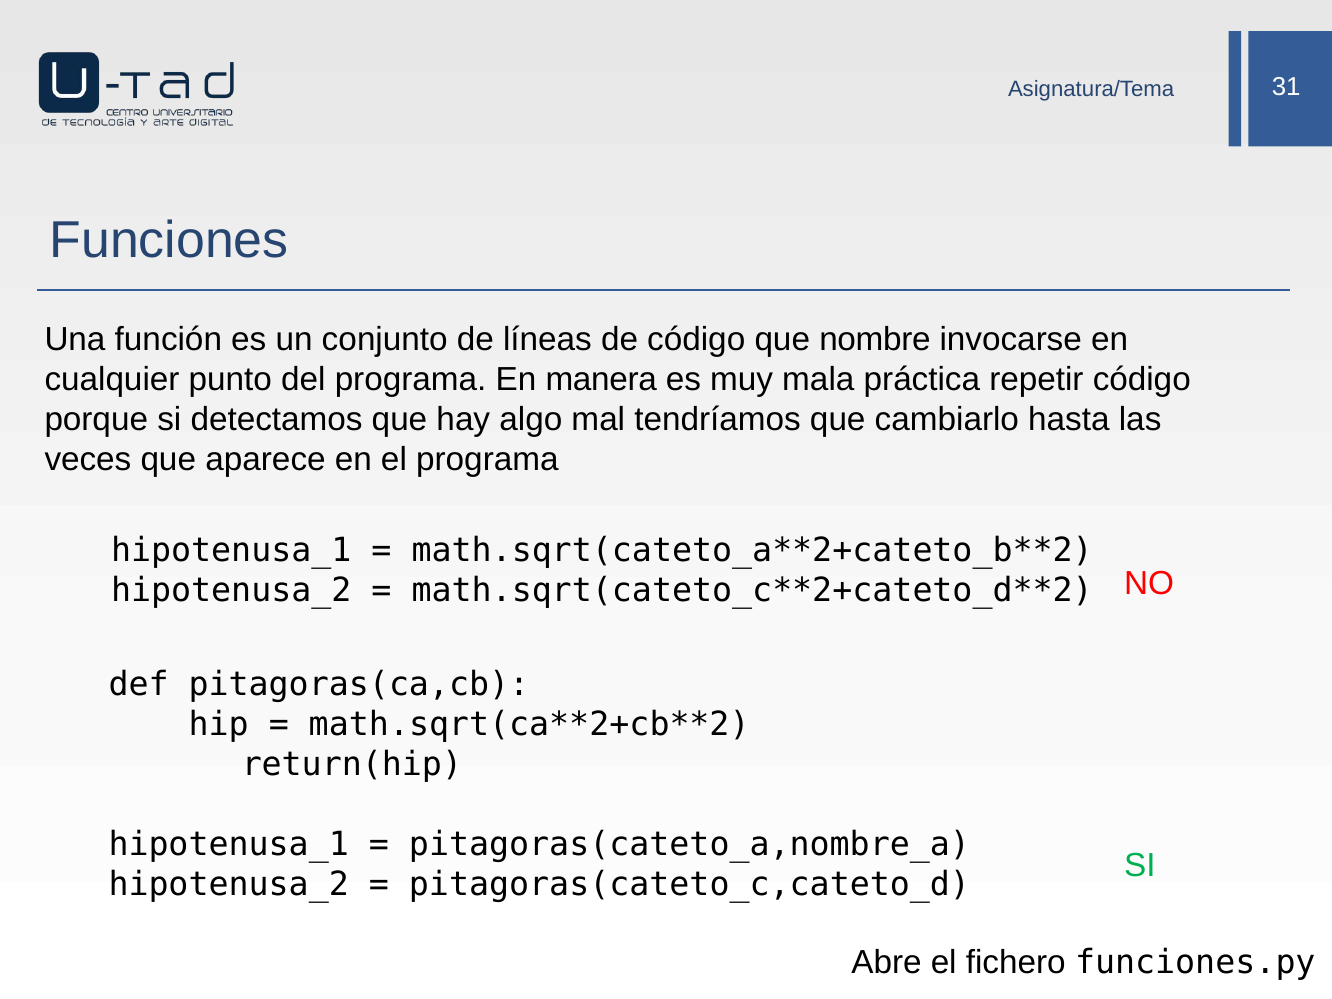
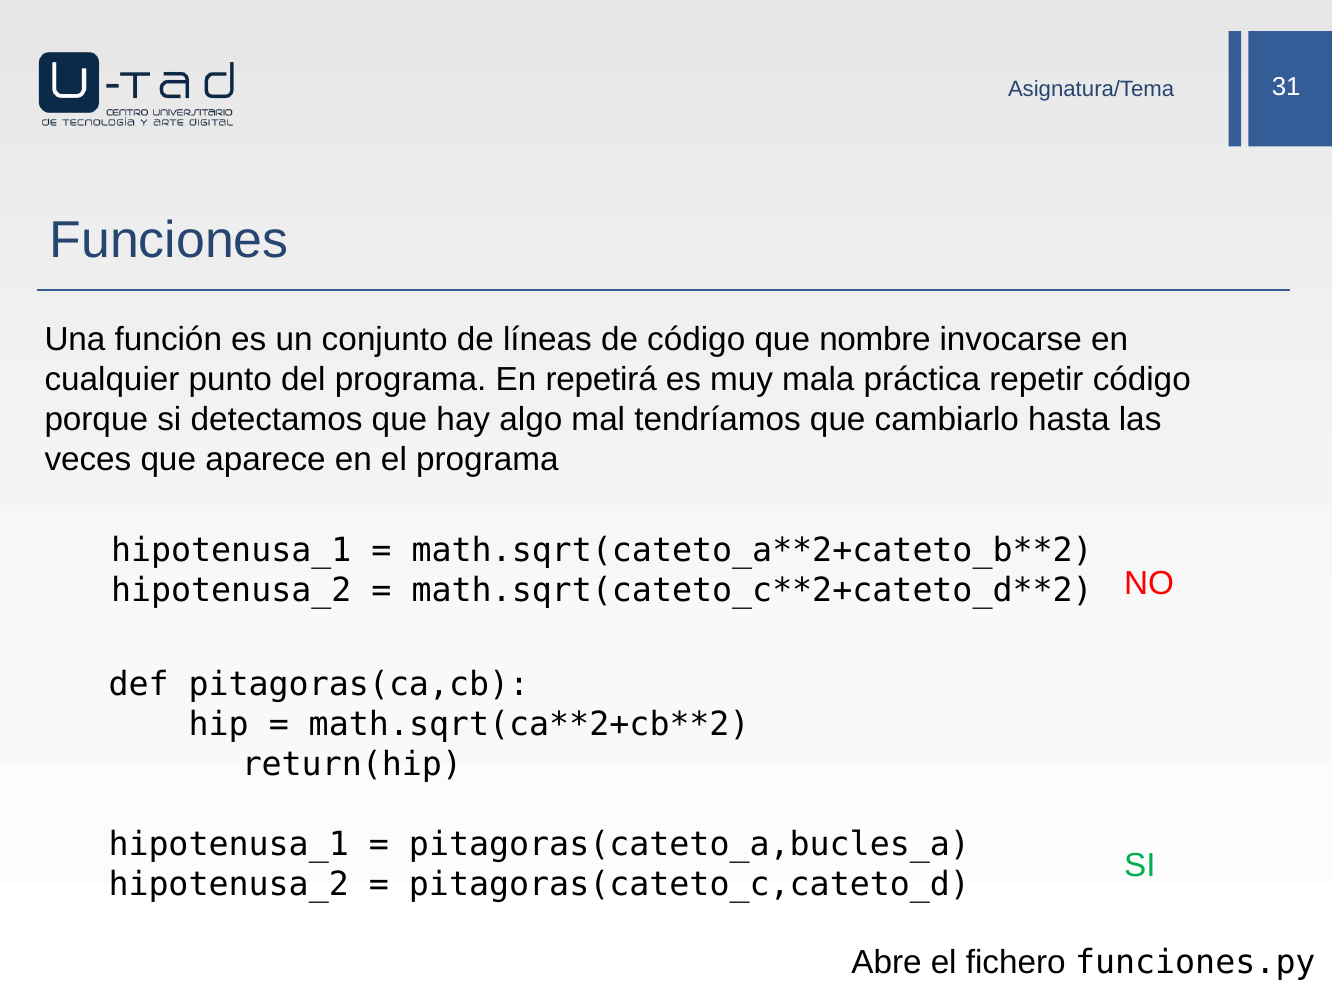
manera: manera -> repetirá
pitagoras(cateto_a,nombre_a: pitagoras(cateto_a,nombre_a -> pitagoras(cateto_a,bucles_a
